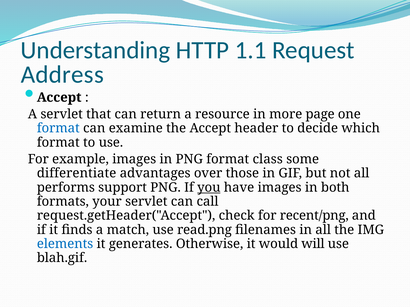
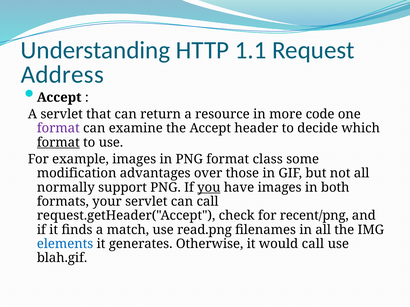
page: page -> code
format at (58, 128) colour: blue -> purple
format at (58, 143) underline: none -> present
differentiate: differentiate -> modification
performs: performs -> normally
would will: will -> call
